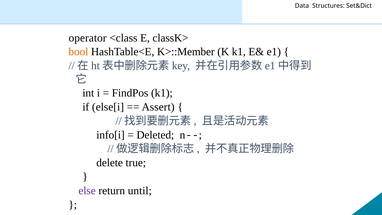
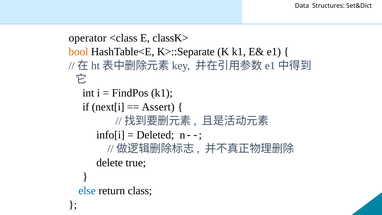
K>::Member: K>::Member -> K>::Separate
else[i: else[i -> next[i
else colour: purple -> blue
until: until -> class
